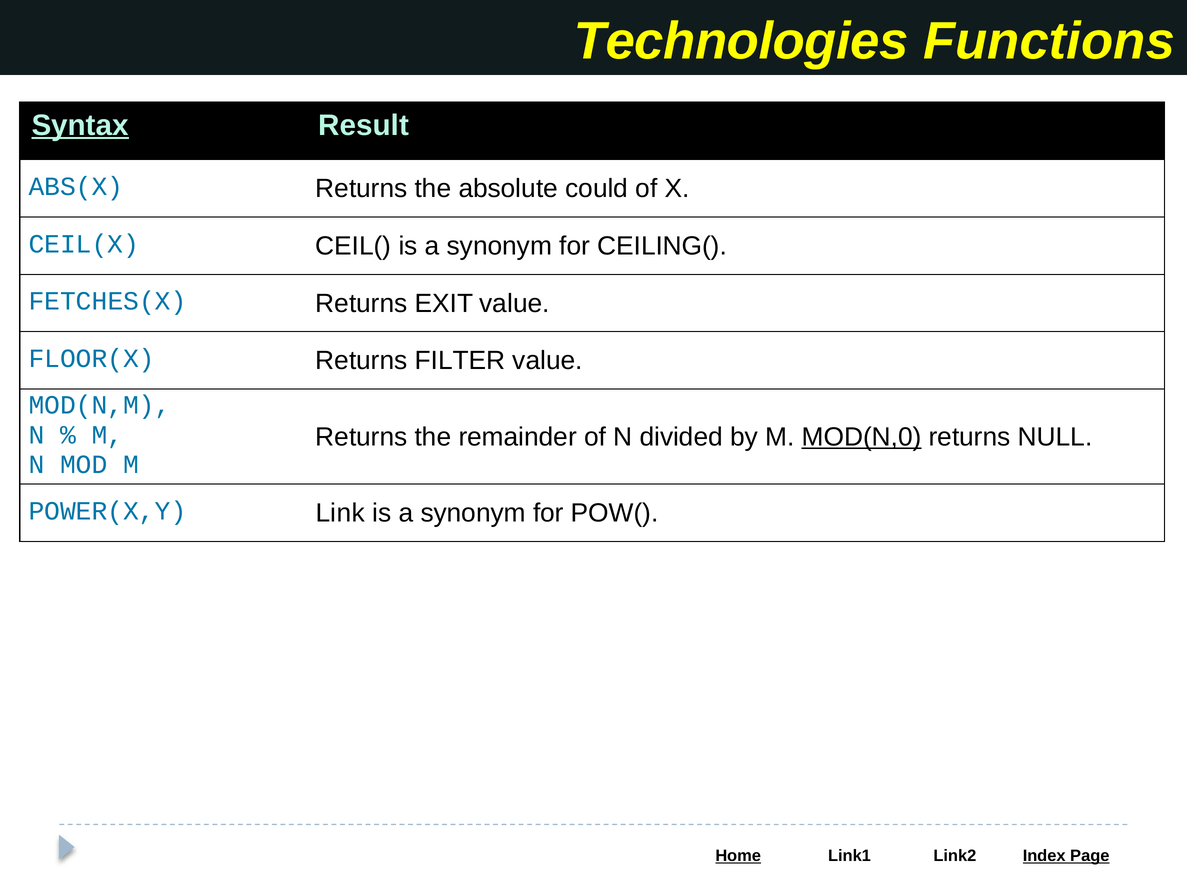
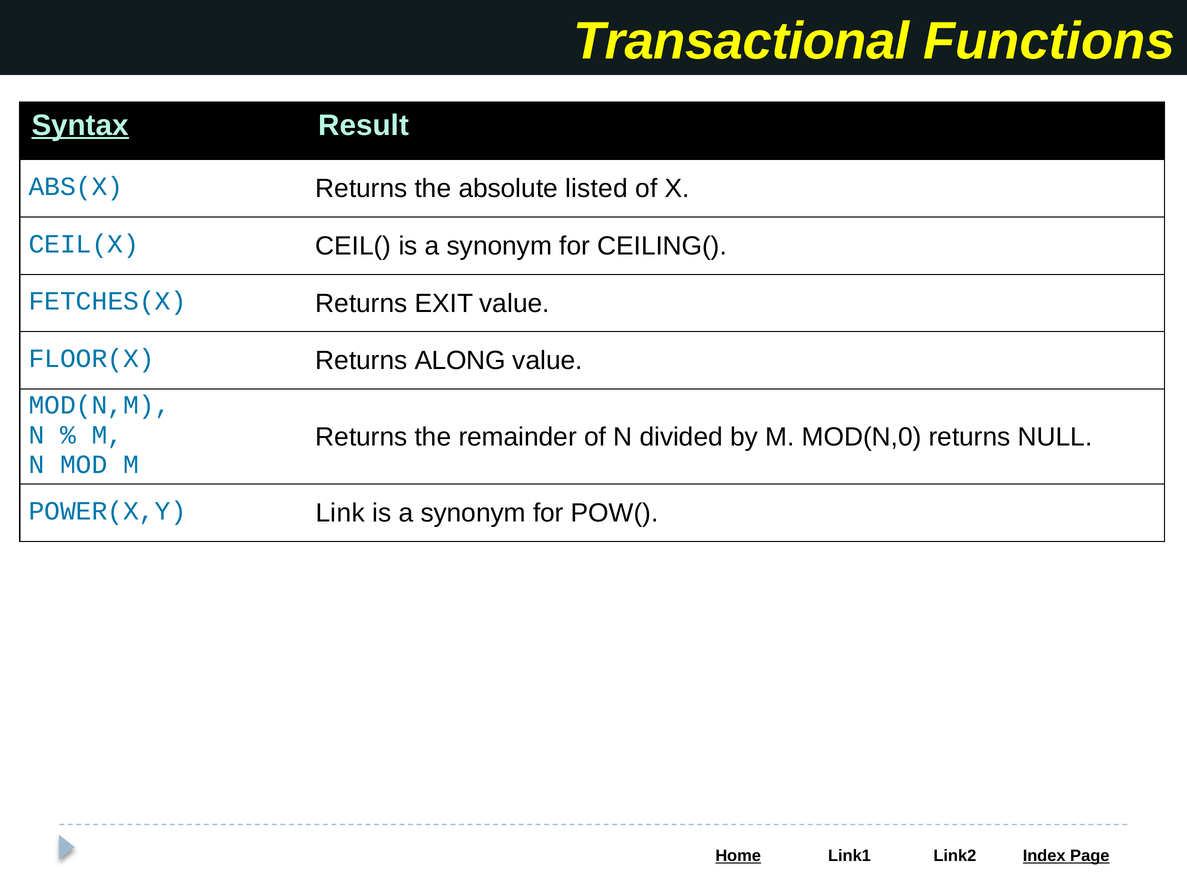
Technologies: Technologies -> Transactional
could: could -> listed
FILTER: FILTER -> ALONG
MOD(N,0 underline: present -> none
